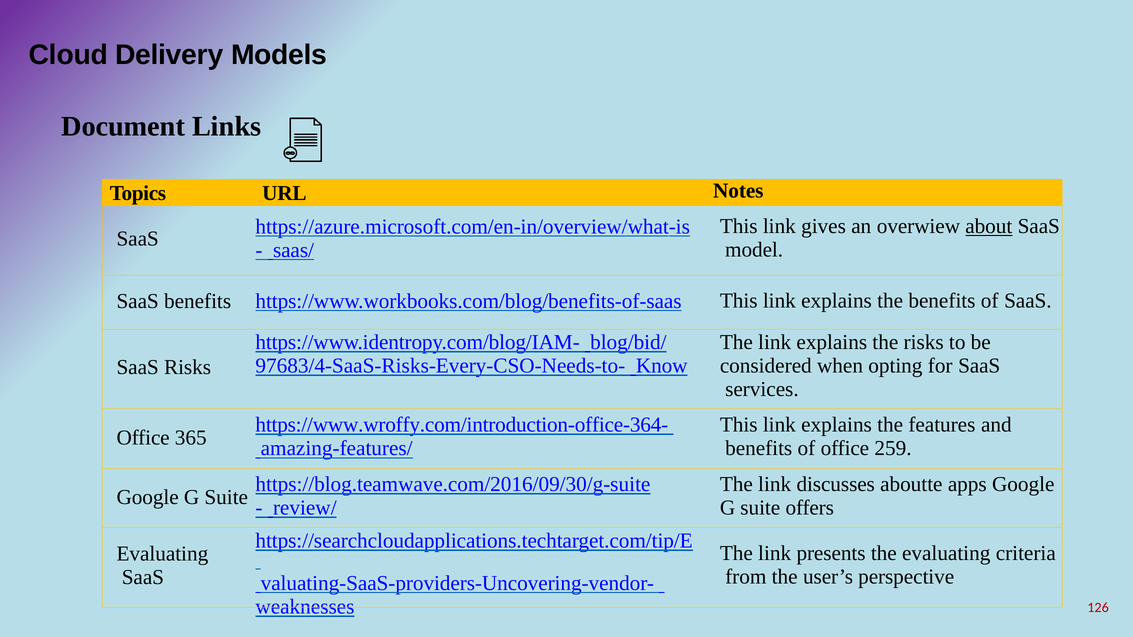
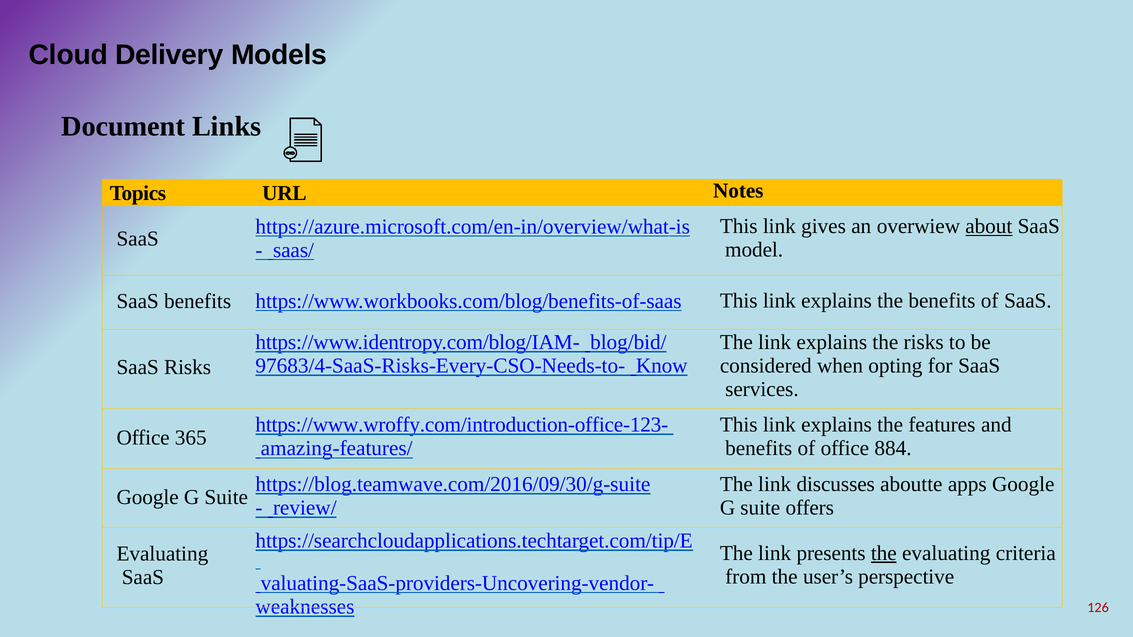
https://www.wroffy.com/introduction-office-364-: https://www.wroffy.com/introduction-office-364- -> https://www.wroffy.com/introduction-office-123-
259: 259 -> 884
the at (884, 554) underline: none -> present
